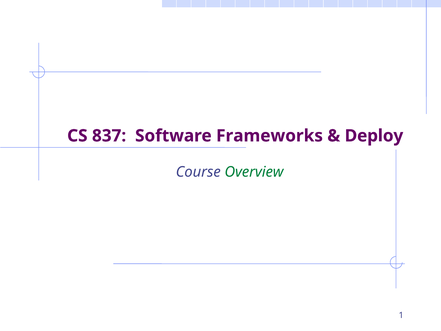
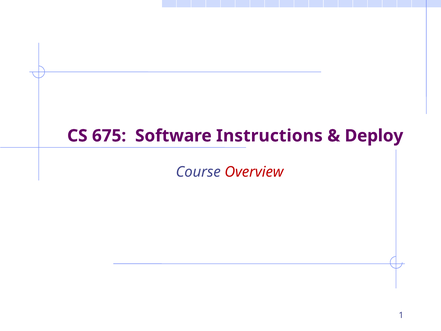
837: 837 -> 675
Frameworks: Frameworks -> Instructions
Overview colour: green -> red
